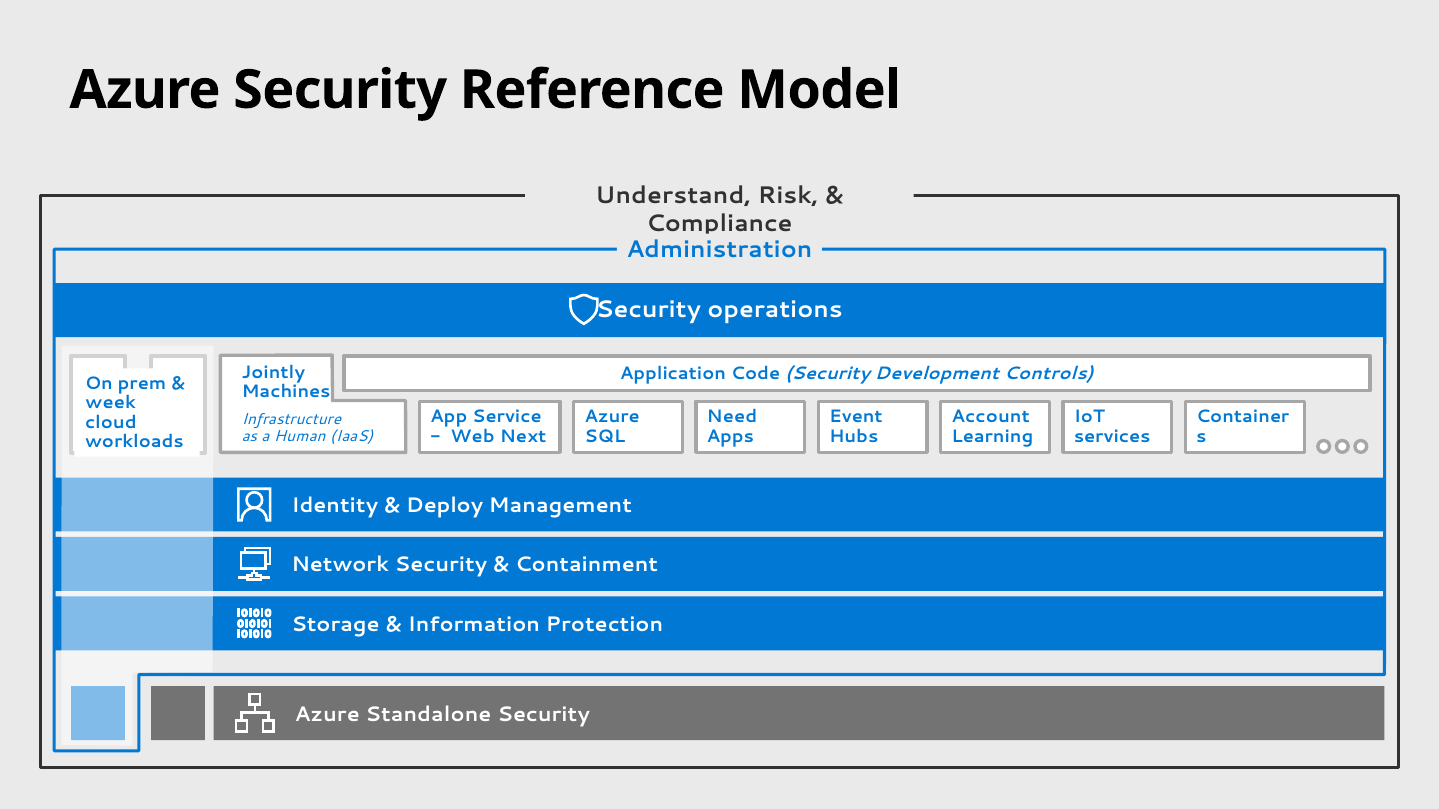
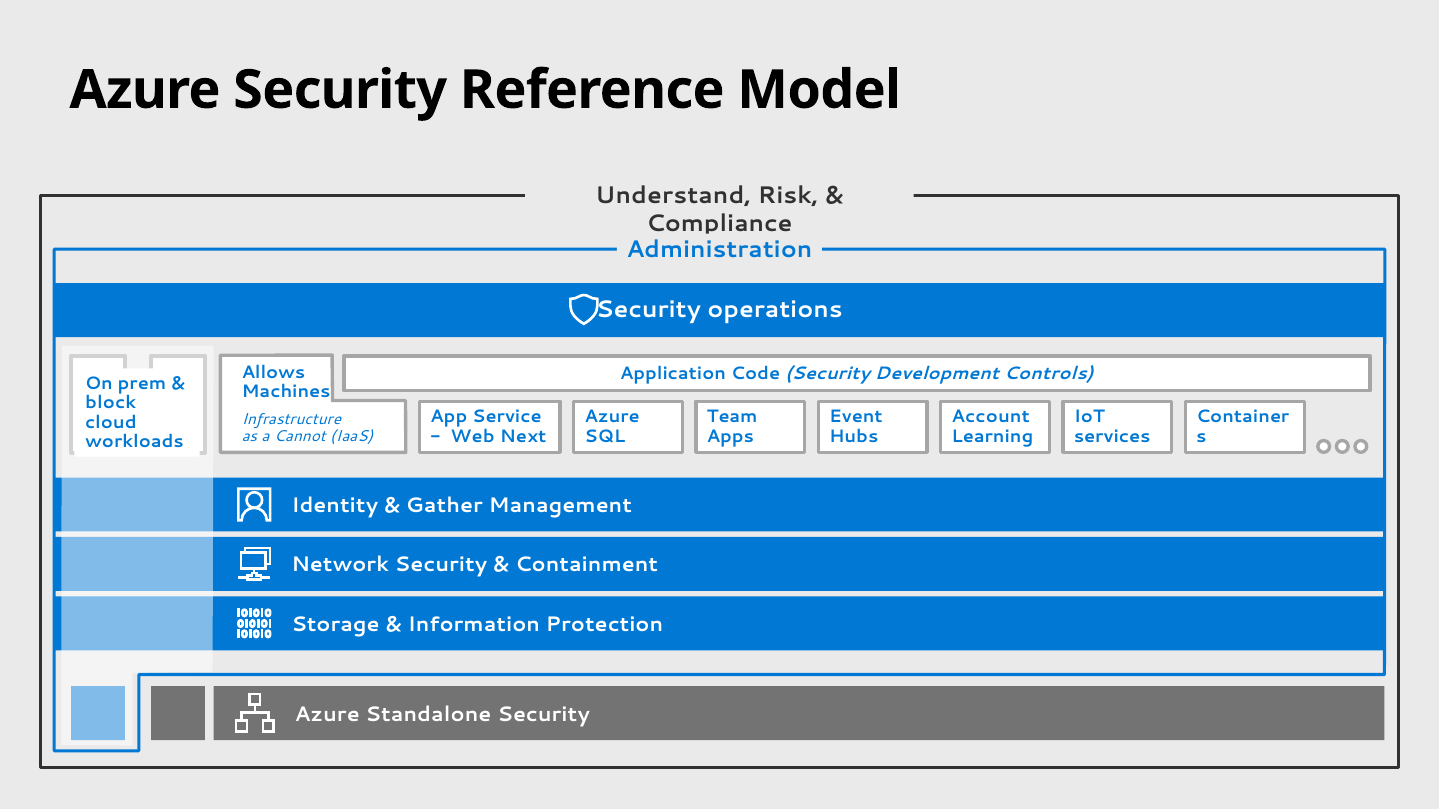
Jointly: Jointly -> Allows
week: week -> block
Need: Need -> Team
Human: Human -> Cannot
Deploy: Deploy -> Gather
